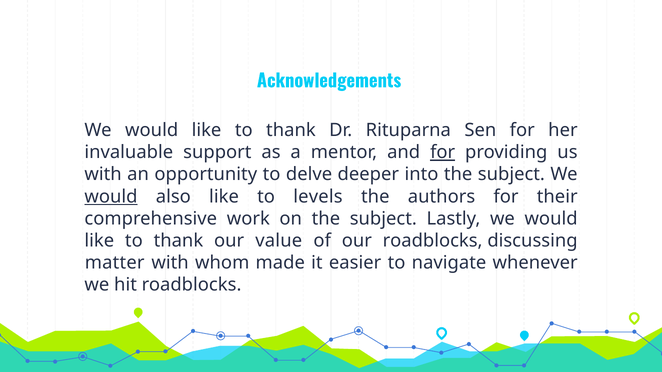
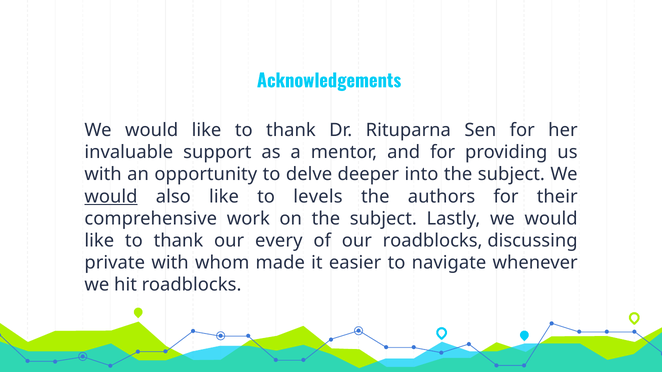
for at (443, 153) underline: present -> none
value: value -> every
matter: matter -> private
